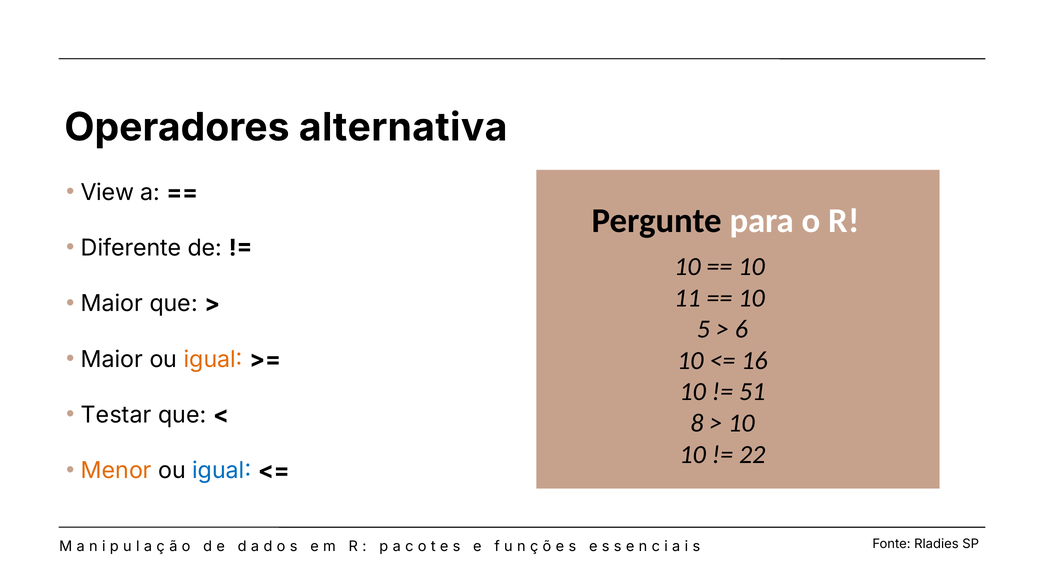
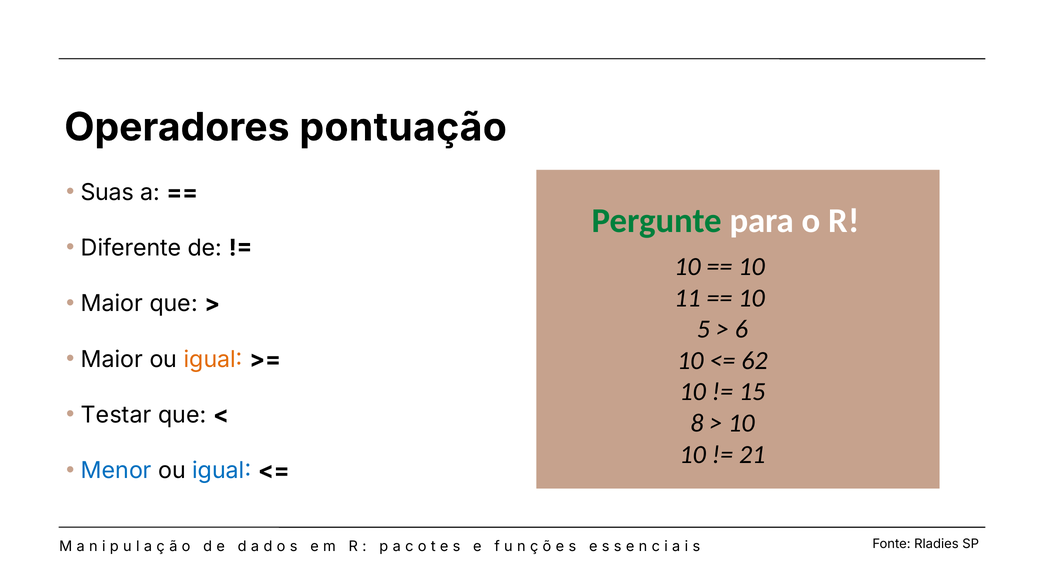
alternativa: alternativa -> pontuação
View: View -> Suas
Pergunte colour: black -> green
16: 16 -> 62
51: 51 -> 15
22: 22 -> 21
Menor colour: orange -> blue
